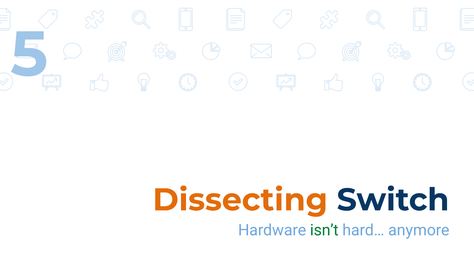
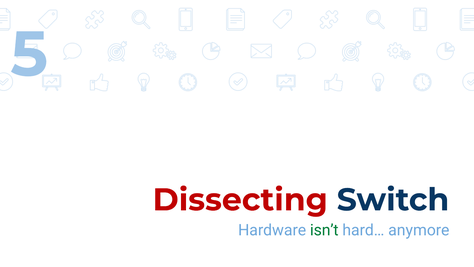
Dissecting colour: orange -> red
